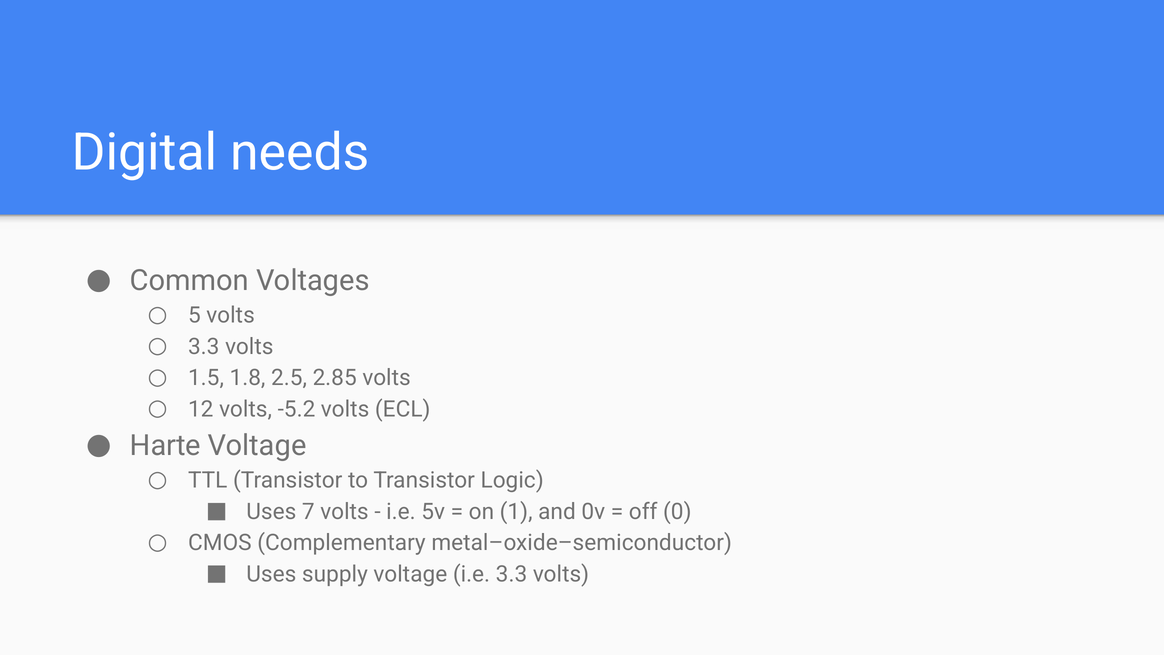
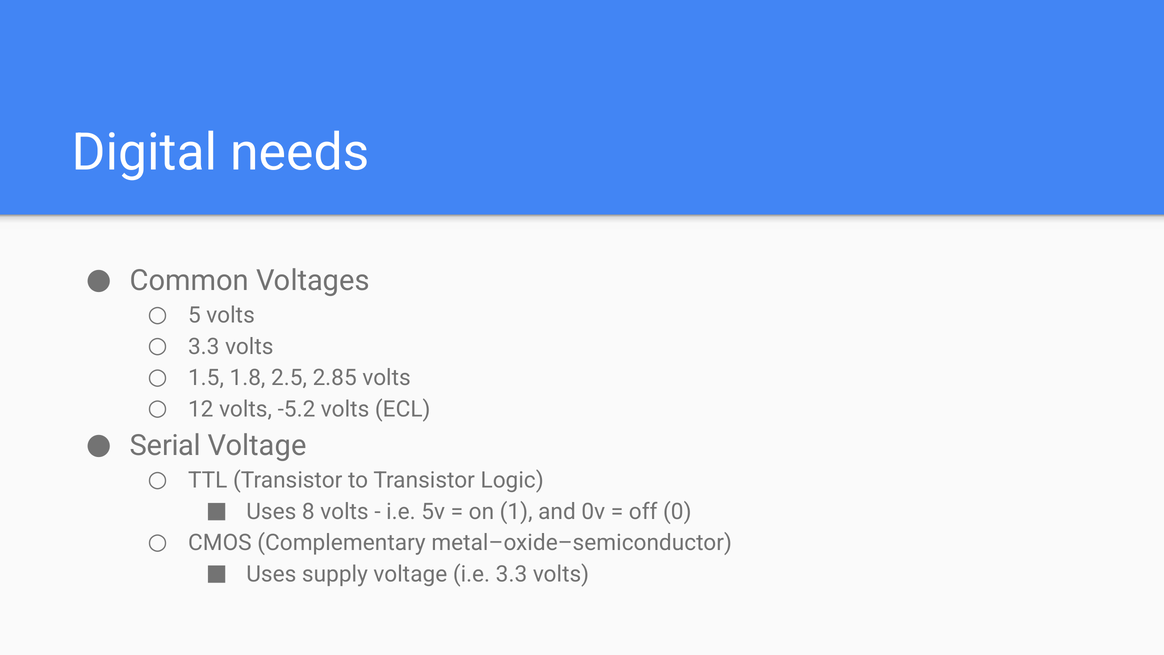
Harte: Harte -> Serial
7: 7 -> 8
